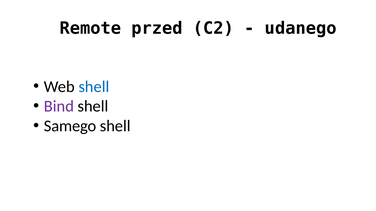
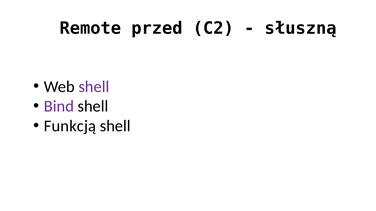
udanego: udanego -> słuszną
shell at (94, 87) colour: blue -> purple
Samego: Samego -> Funkcją
